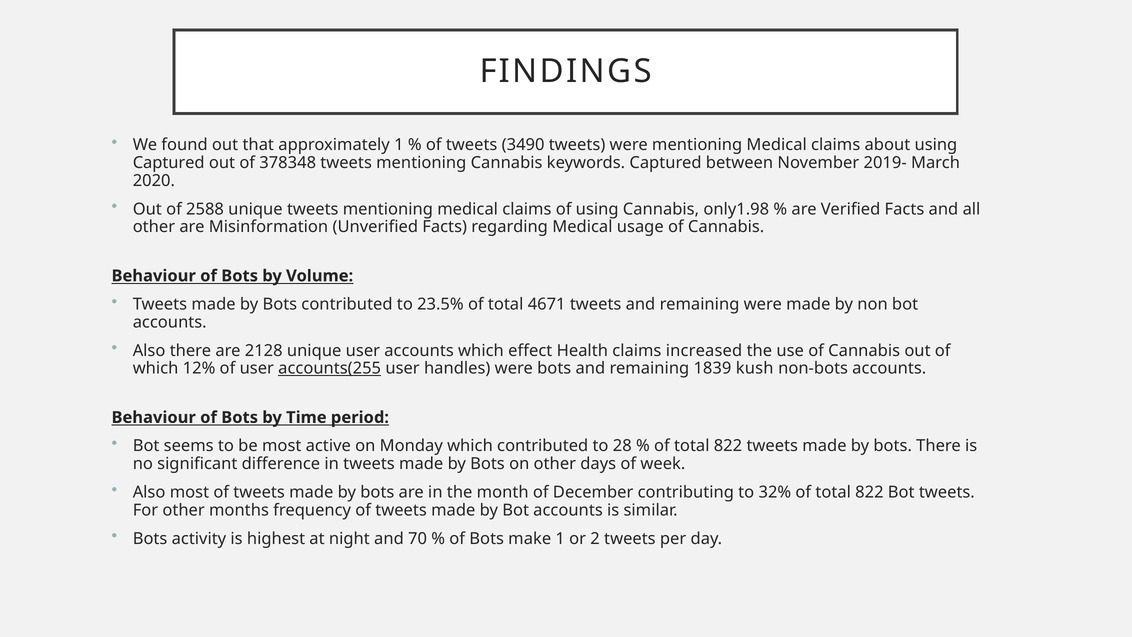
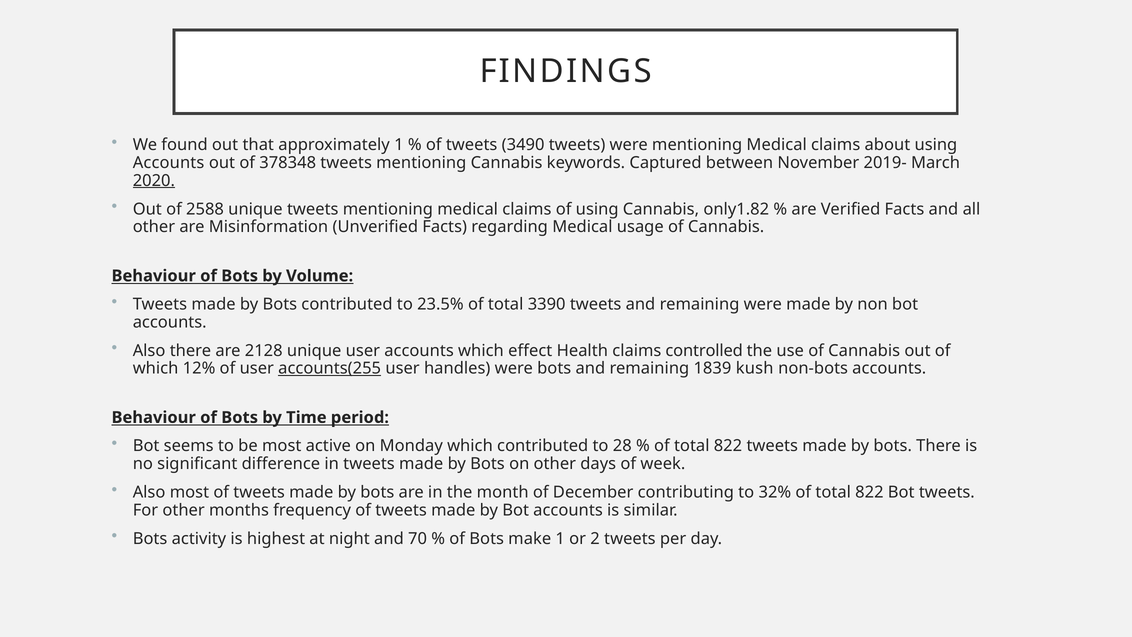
Captured at (169, 163): Captured -> Accounts
2020 underline: none -> present
only1.98: only1.98 -> only1.82
4671: 4671 -> 3390
increased: increased -> controlled
